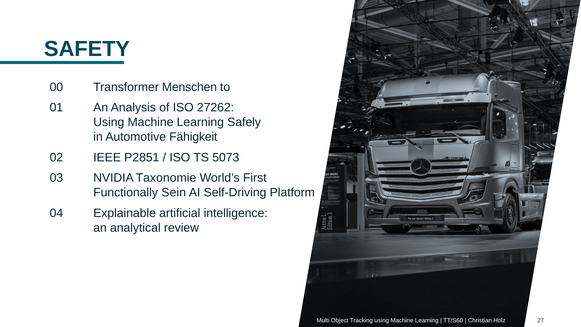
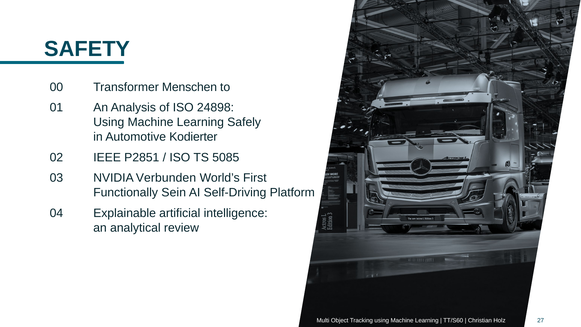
27262: 27262 -> 24898
Fähigkeit: Fähigkeit -> Kodierter
5073: 5073 -> 5085
Taxonomie: Taxonomie -> Verbunden
